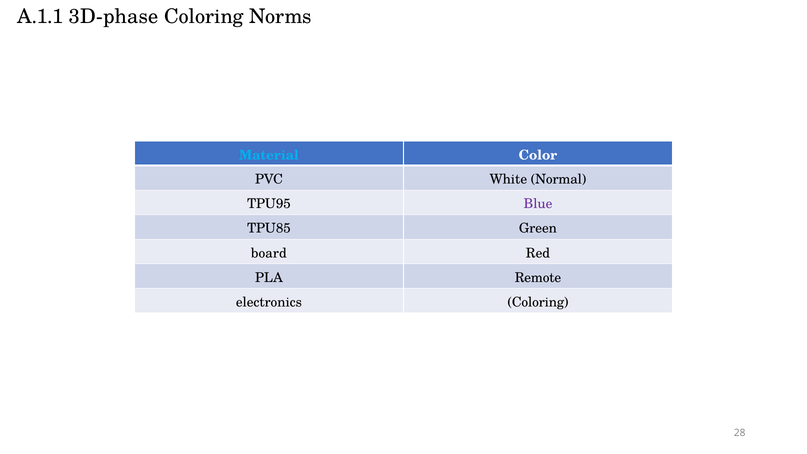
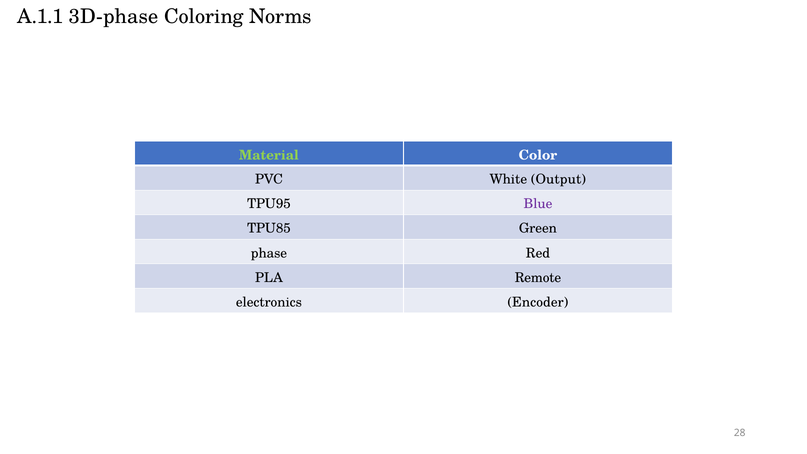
Material colour: light blue -> light green
Normal: Normal -> Output
board: board -> phase
electronics Coloring: Coloring -> Encoder
